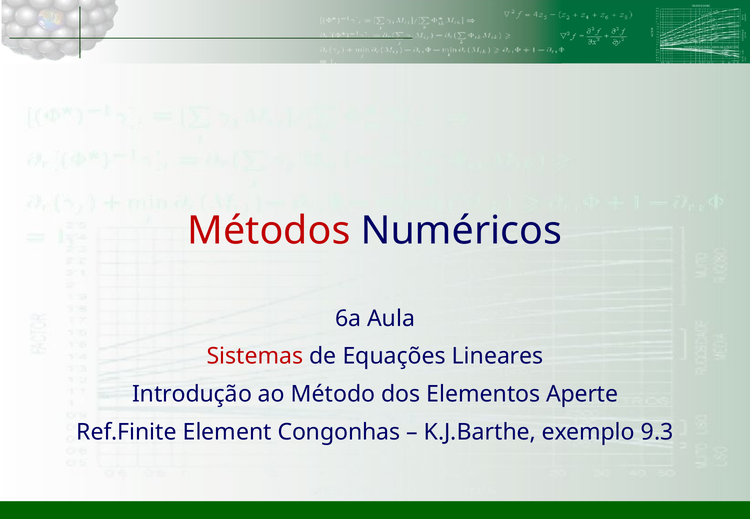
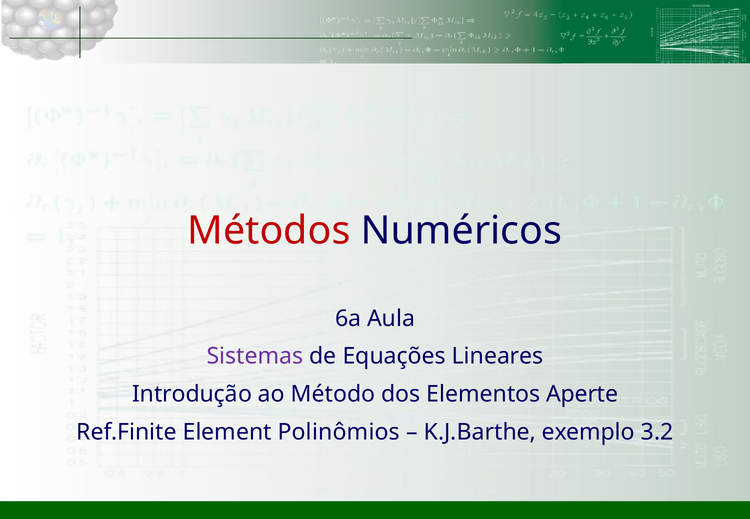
Sistemas colour: red -> purple
Congonhas: Congonhas -> Polinômios
9.3: 9.3 -> 3.2
